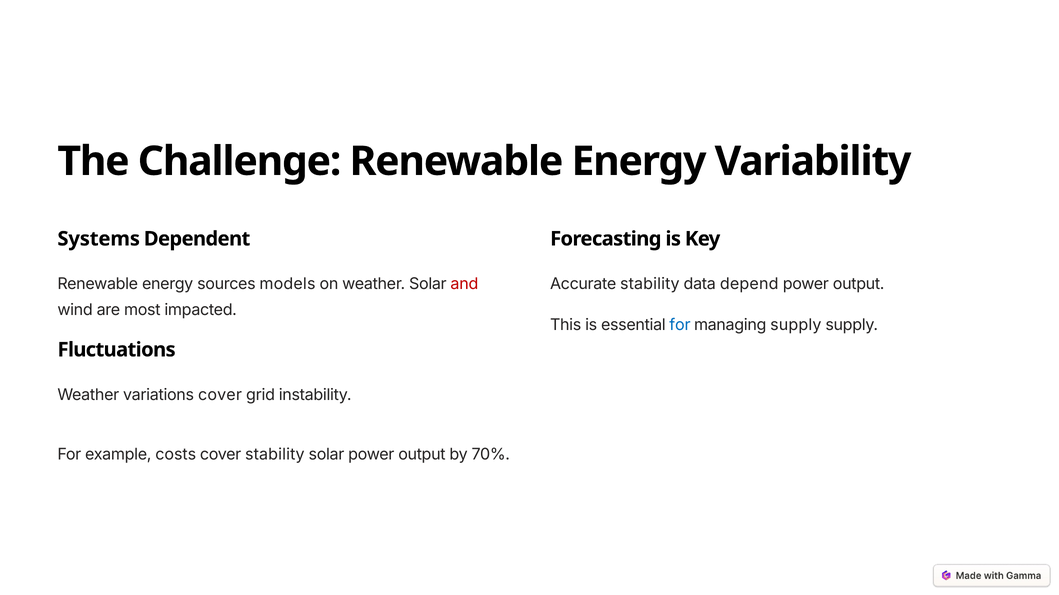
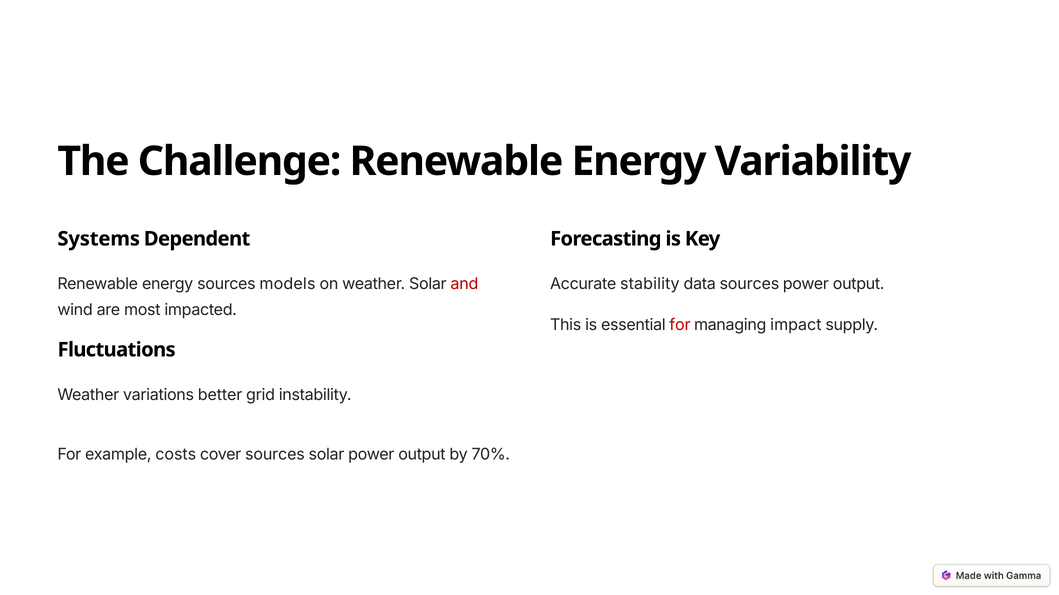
data depend: depend -> sources
for at (680, 325) colour: blue -> red
managing supply: supply -> impact
variations cover: cover -> better
cover stability: stability -> sources
